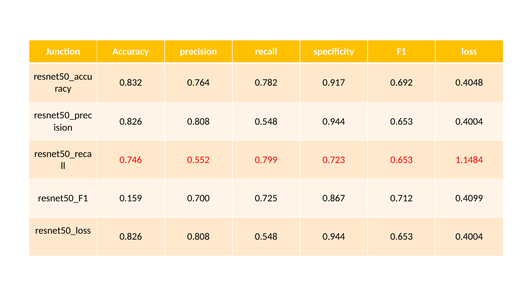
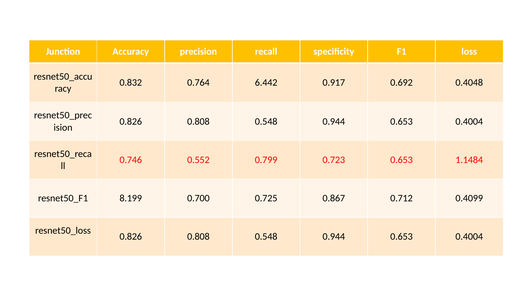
0.782: 0.782 -> 6.442
0.159: 0.159 -> 8.199
